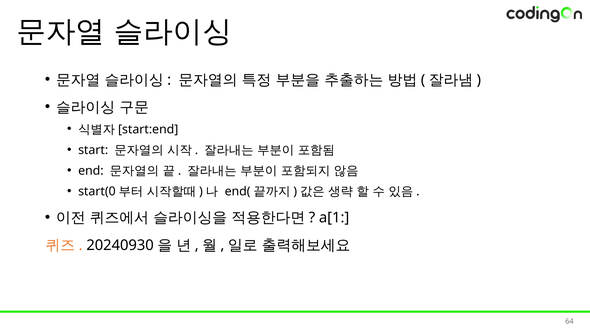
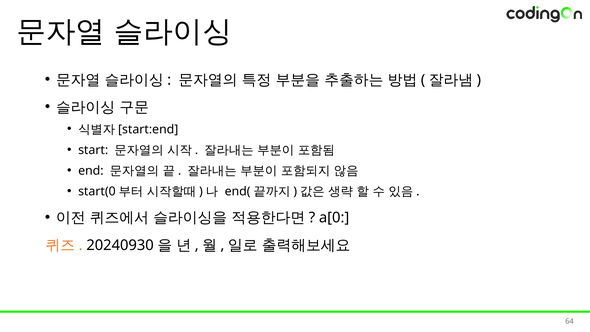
a[1: a[1 -> a[0
